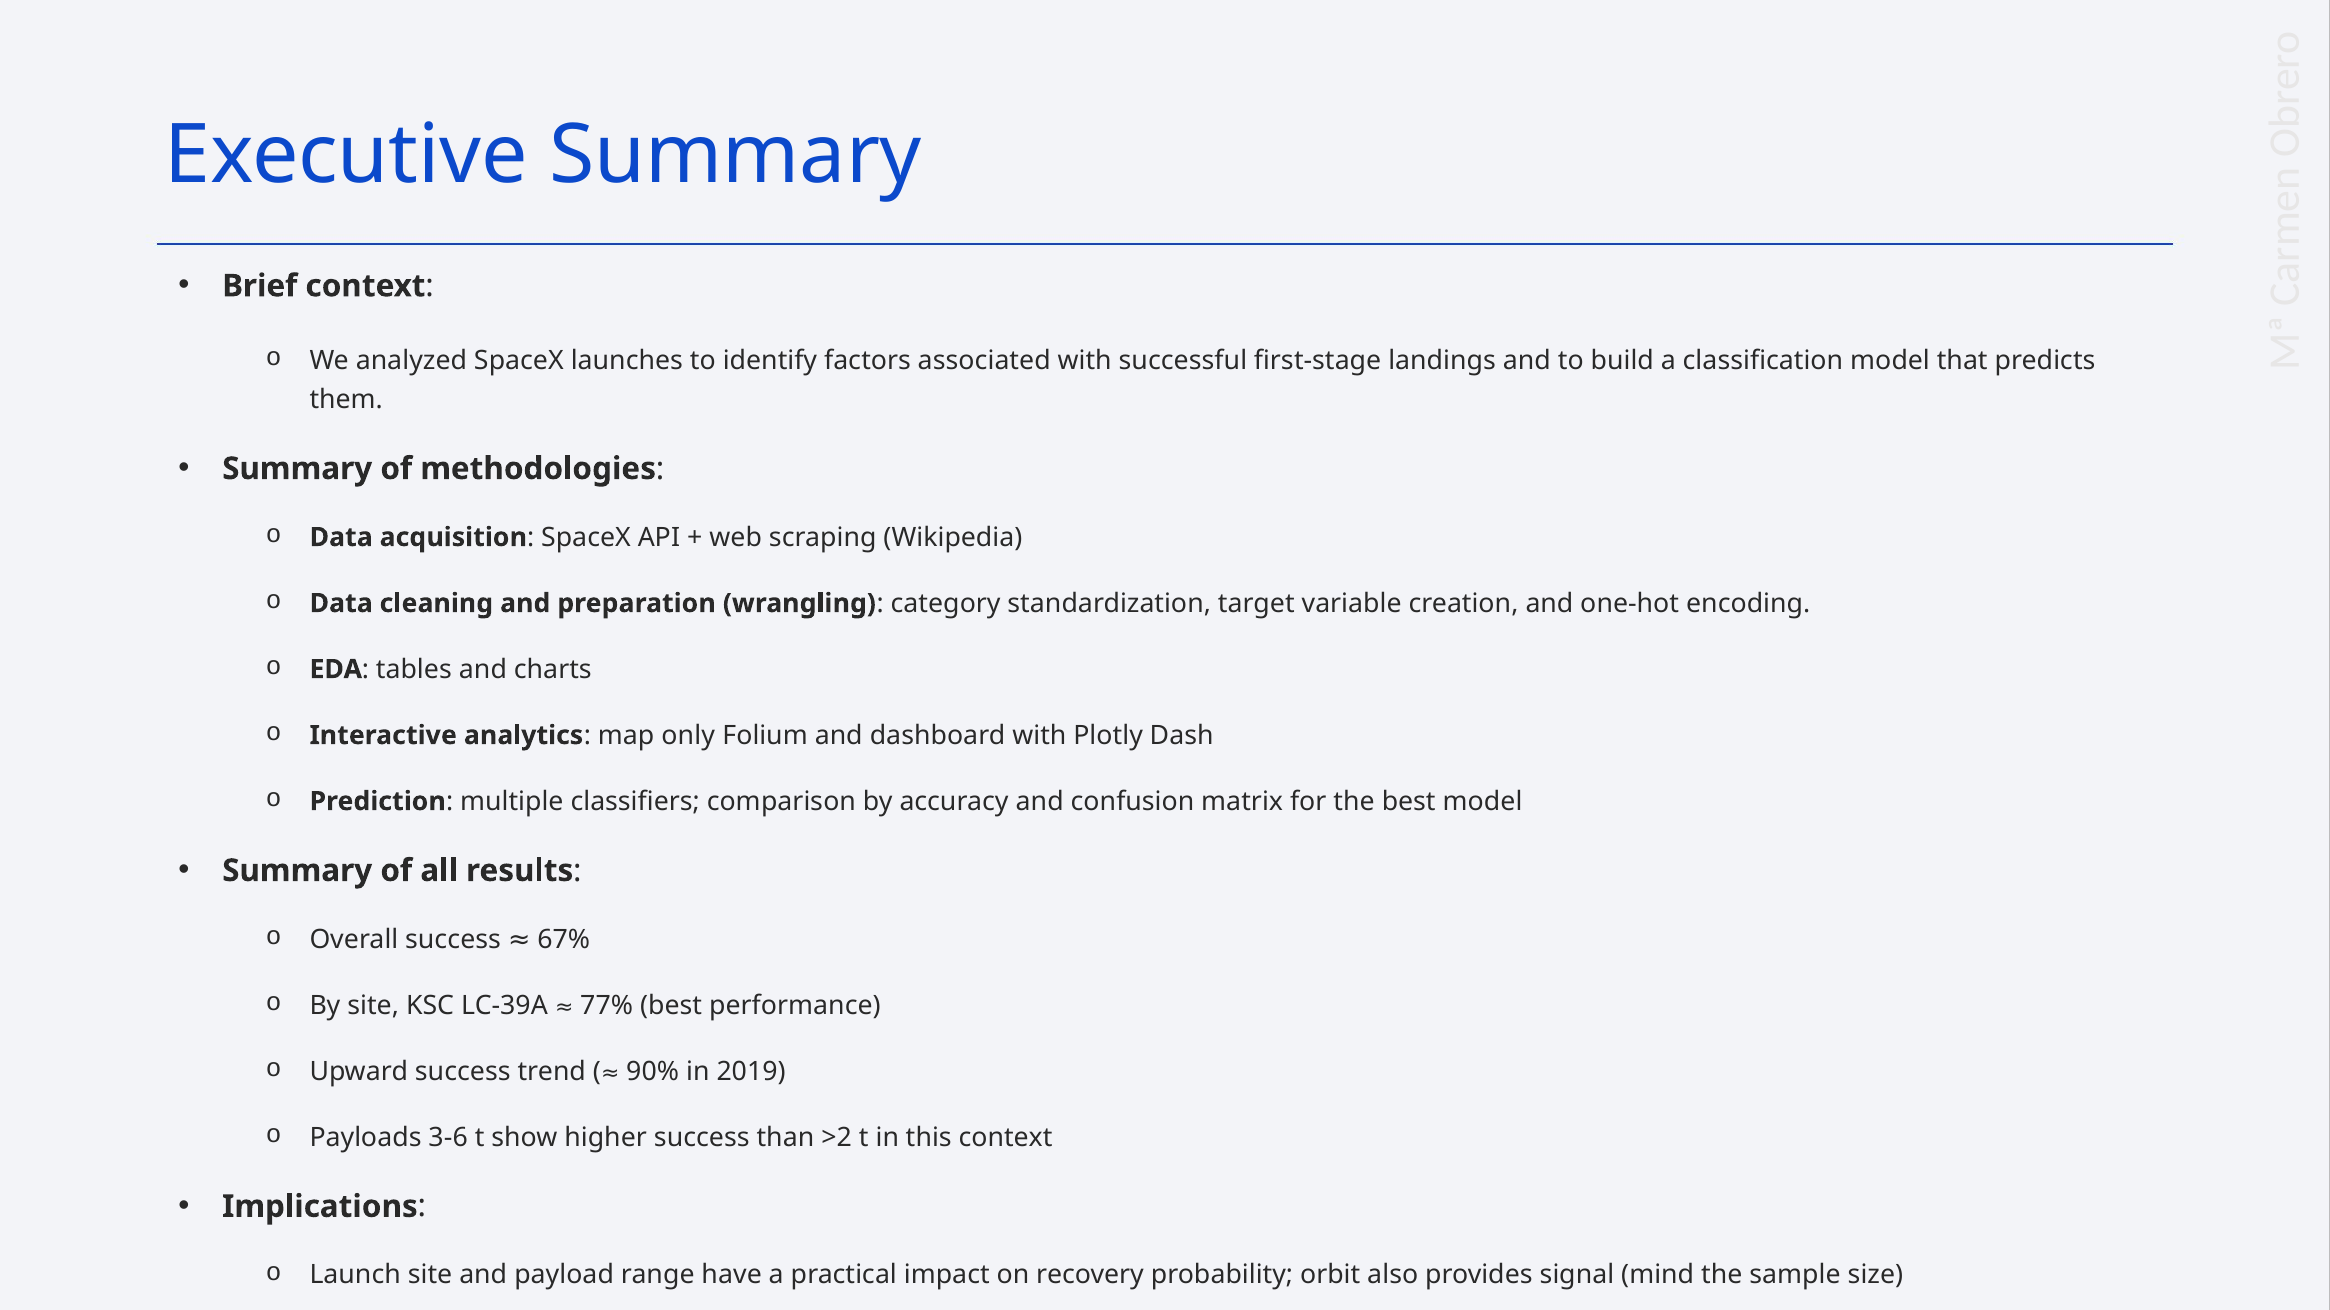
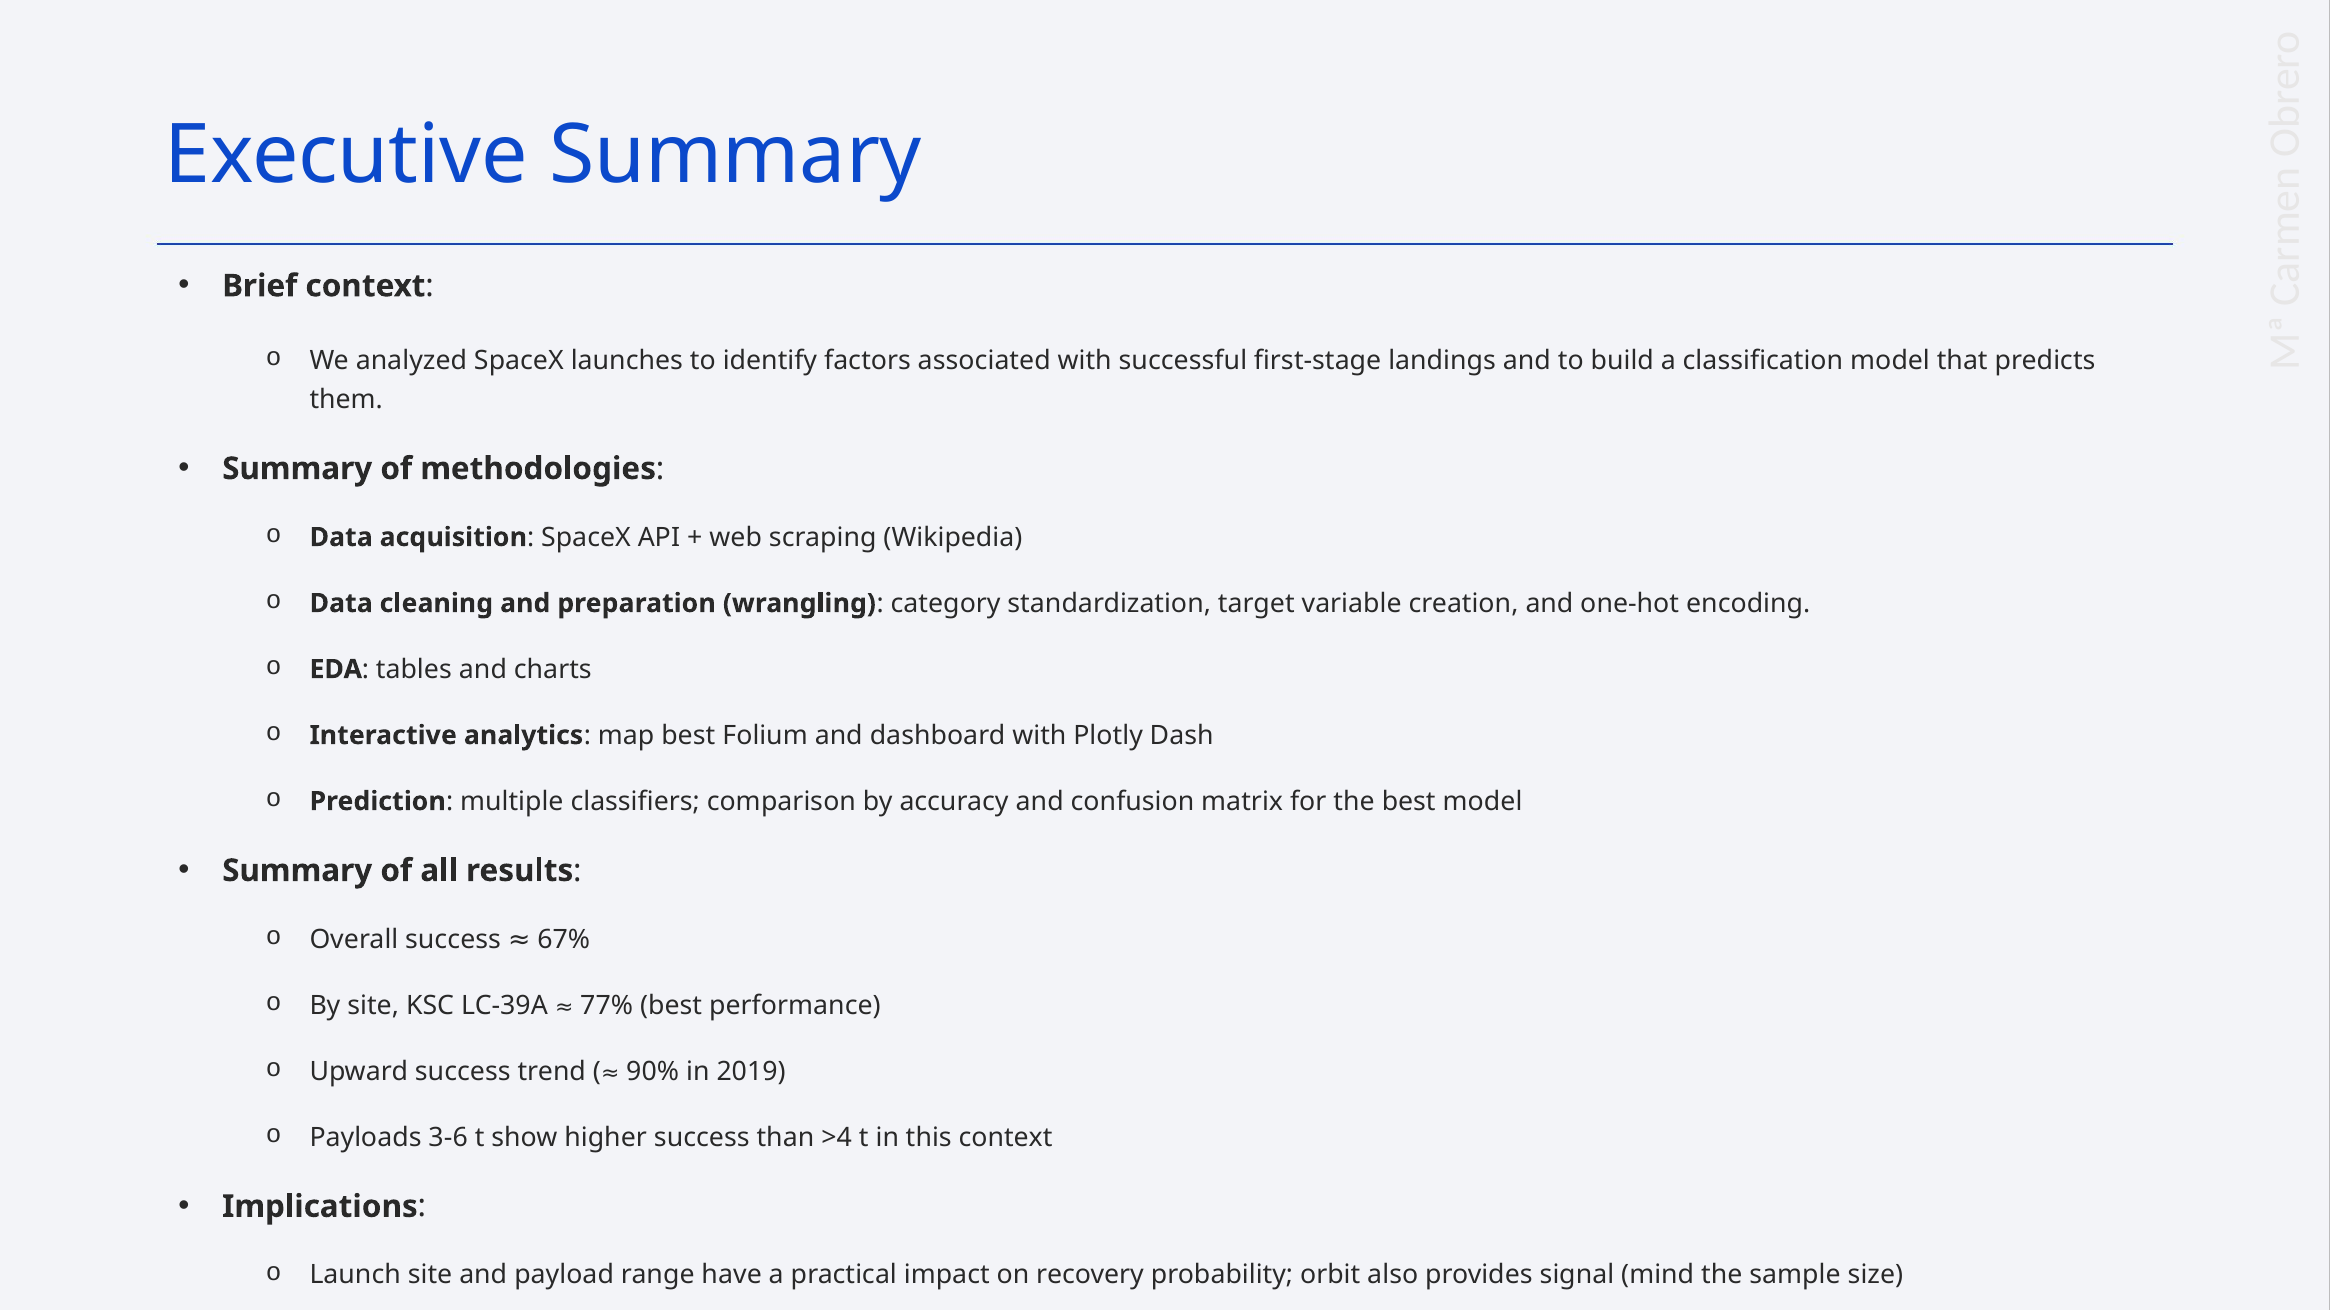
map only: only -> best
>2: >2 -> >4
